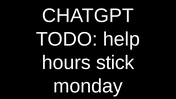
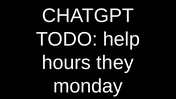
stick: stick -> they
